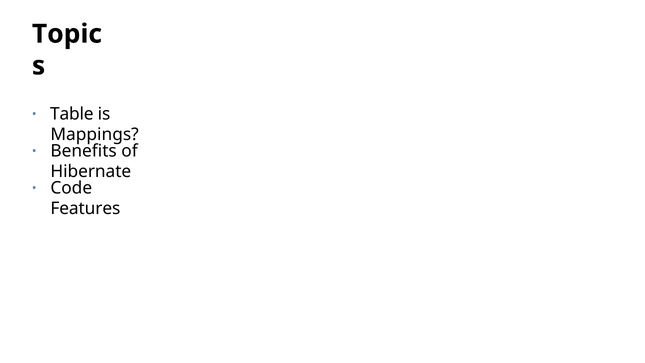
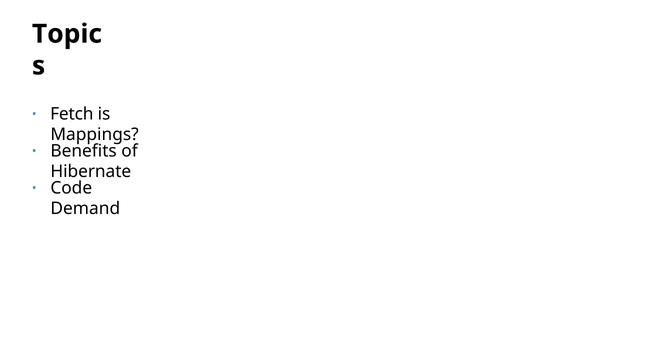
Table: Table -> Fetch
Features: Features -> Demand
